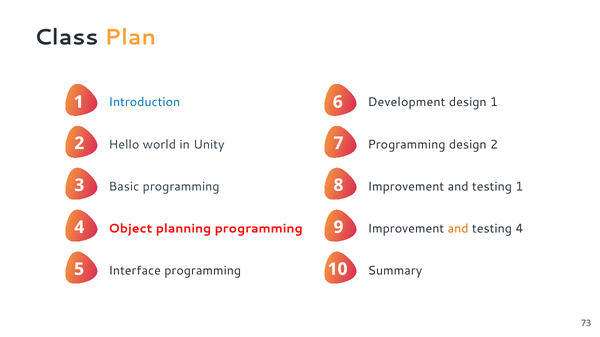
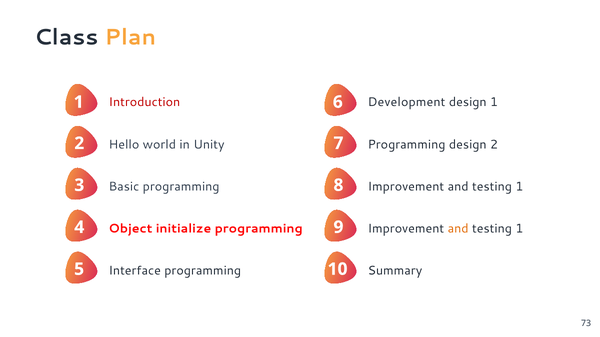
Introduction colour: blue -> red
planning: planning -> initialize
4 at (519, 229): 4 -> 1
